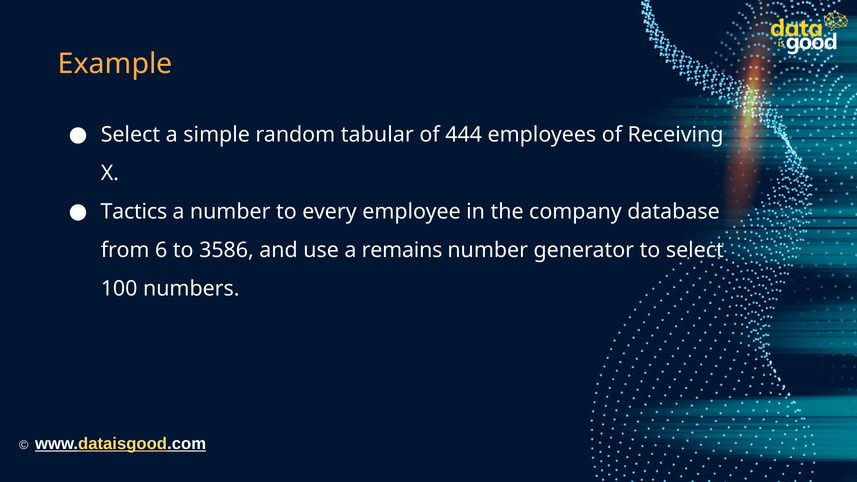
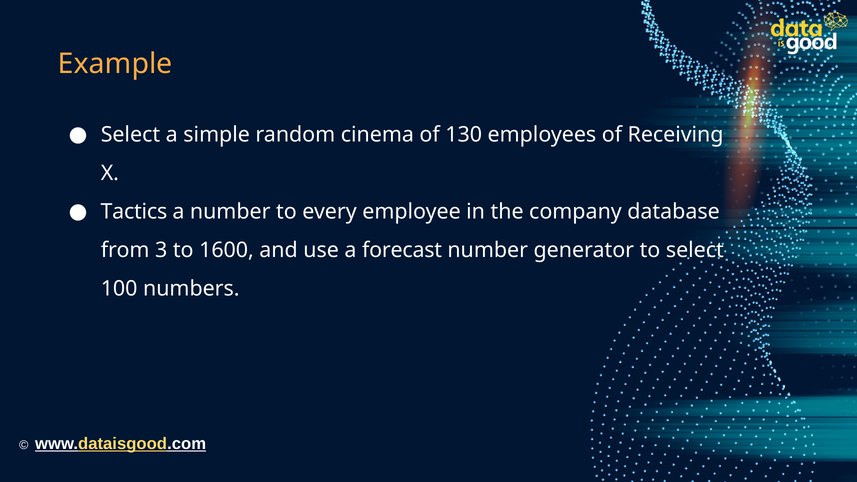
tabular: tabular -> cinema
444: 444 -> 130
6: 6 -> 3
3586: 3586 -> 1600
remains: remains -> forecast
